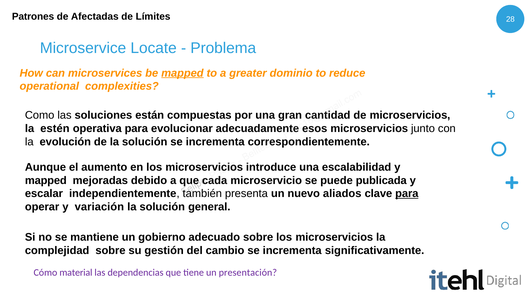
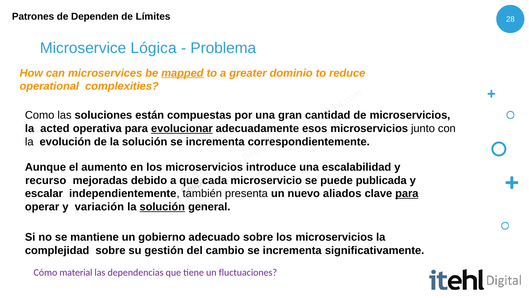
Afectadas: Afectadas -> Dependen
Locate: Locate -> Lógica
estén: estén -> acted
evolucionar underline: none -> present
mapped at (46, 180): mapped -> recurso
solución at (162, 207) underline: none -> present
presentación: presentación -> fluctuaciones
